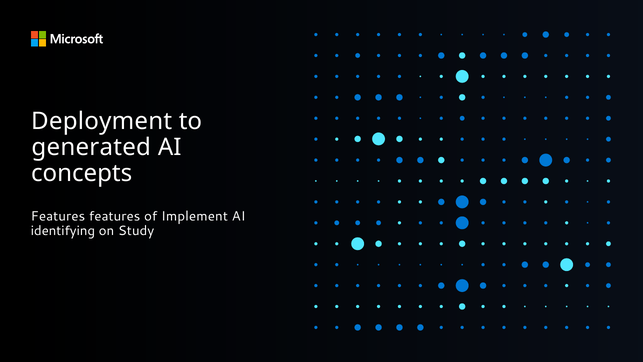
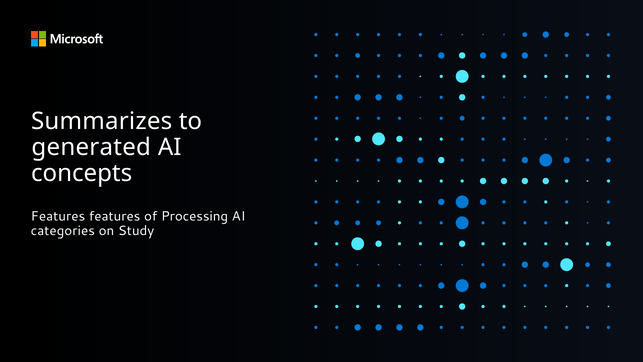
Deployment: Deployment -> Summarizes
Implement: Implement -> Processing
identifying: identifying -> categories
